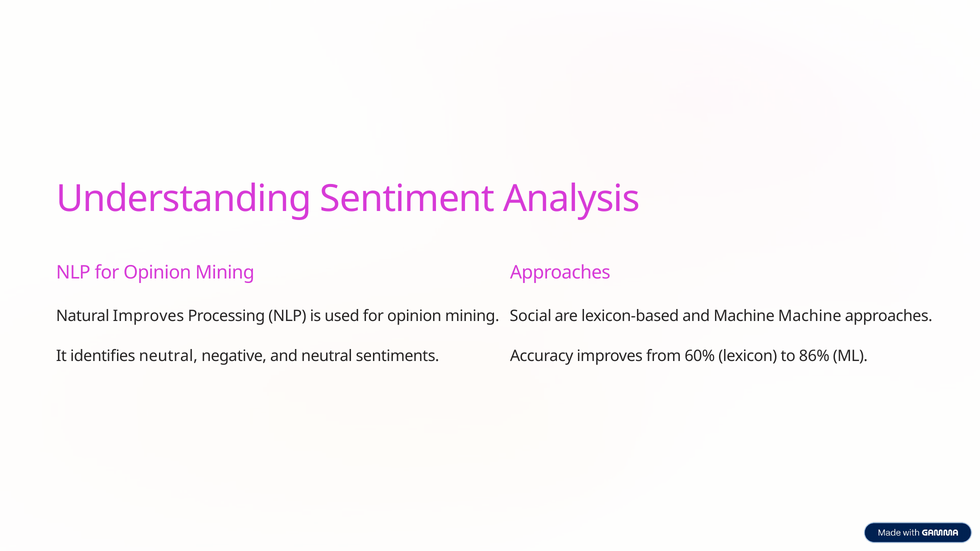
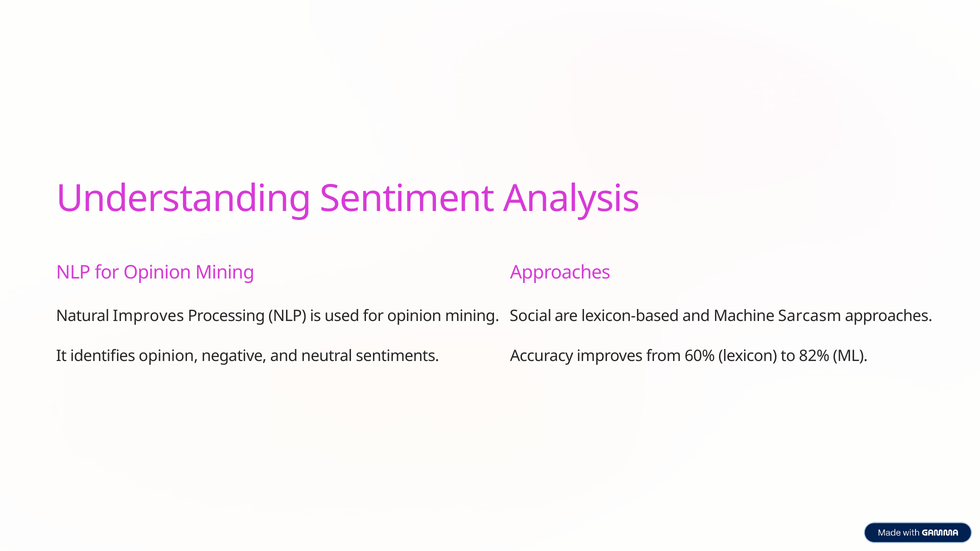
Machine Machine: Machine -> Sarcasm
identifies neutral: neutral -> opinion
86%: 86% -> 82%
